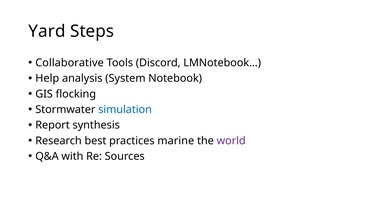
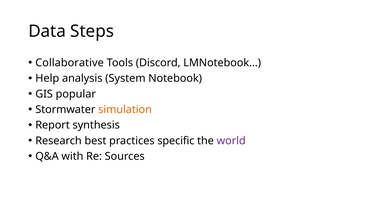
Yard: Yard -> Data
flocking: flocking -> popular
simulation colour: blue -> orange
marine: marine -> specific
